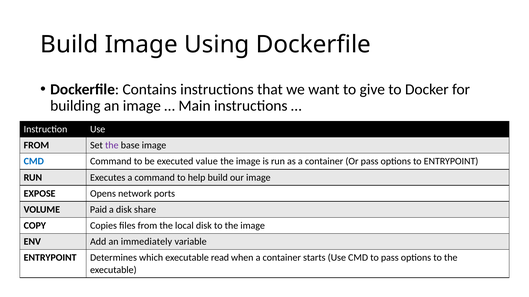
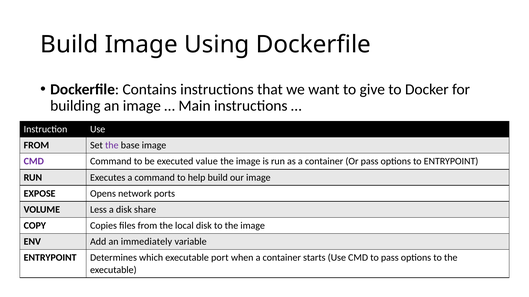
CMD at (34, 162) colour: blue -> purple
Paid: Paid -> Less
read: read -> port
